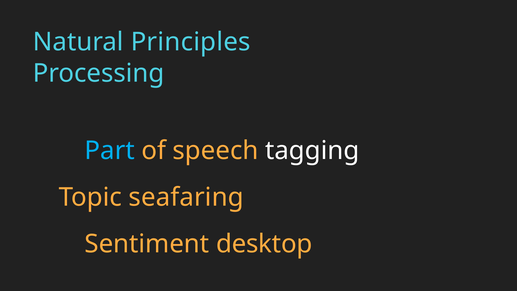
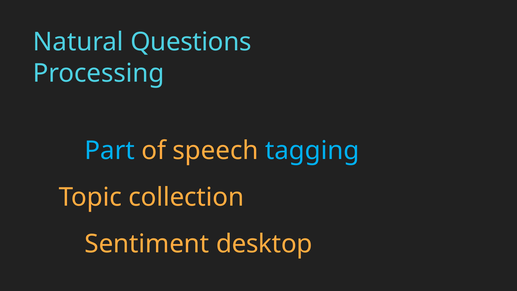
Principles: Principles -> Questions
tagging colour: white -> light blue
seafaring: seafaring -> collection
